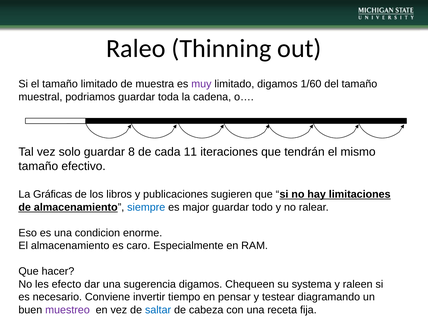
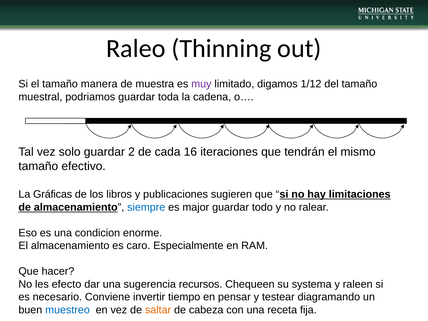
tamaño limitado: limitado -> manera
1/60: 1/60 -> 1/12
8: 8 -> 2
11: 11 -> 16
sugerencia digamos: digamos -> recursos
muestreo colour: purple -> blue
saltar colour: blue -> orange
